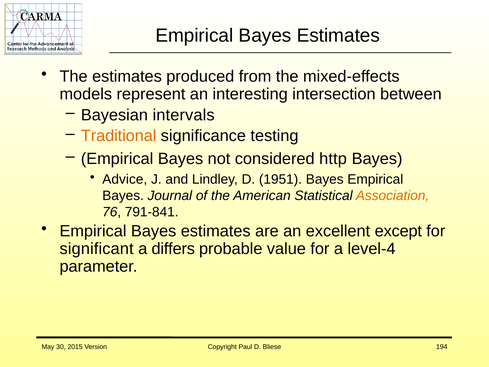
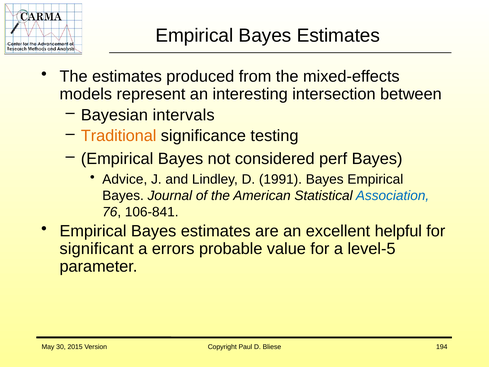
http: http -> perf
1951: 1951 -> 1991
Association colour: orange -> blue
791-841: 791-841 -> 106-841
except: except -> helpful
differs: differs -> errors
level-4: level-4 -> level-5
